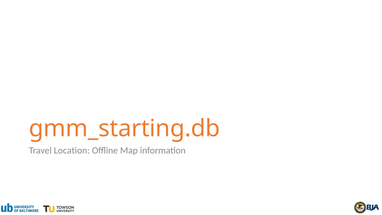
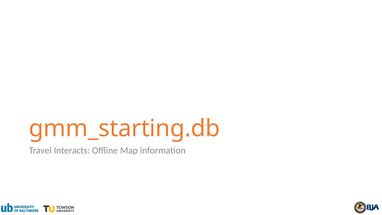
Location: Location -> Interacts
